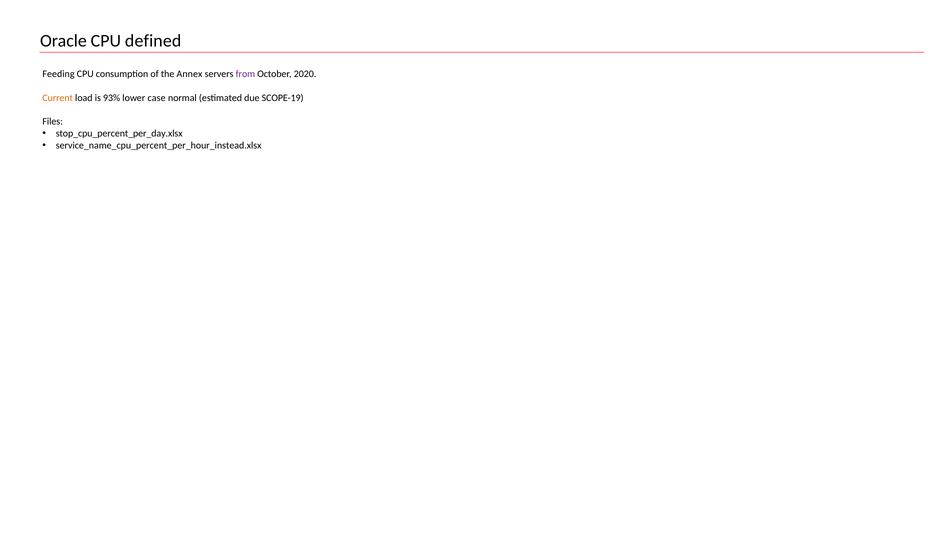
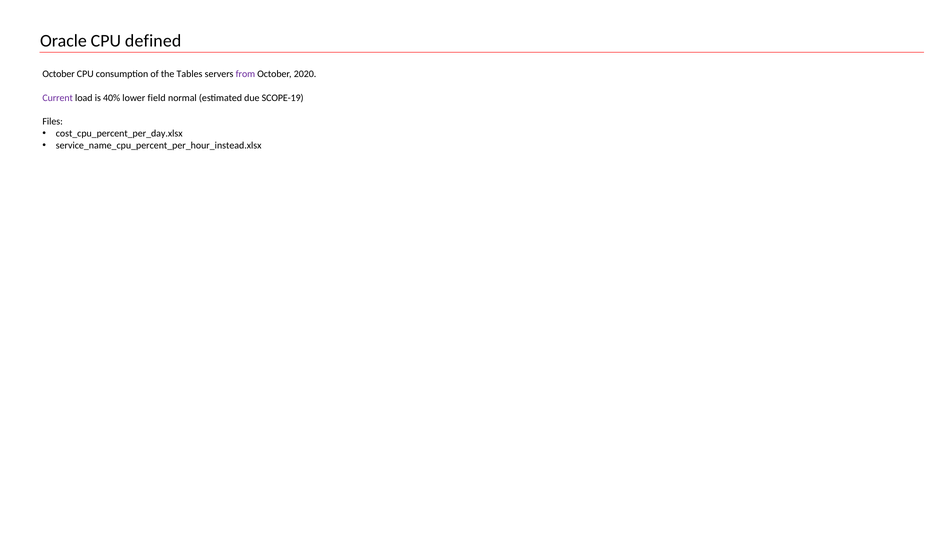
Feeding at (58, 74): Feeding -> October
Annex: Annex -> Tables
Current colour: orange -> purple
93%: 93% -> 40%
case: case -> field
stop_cpu_percent_per_day.xlsx: stop_cpu_percent_per_day.xlsx -> cost_cpu_percent_per_day.xlsx
